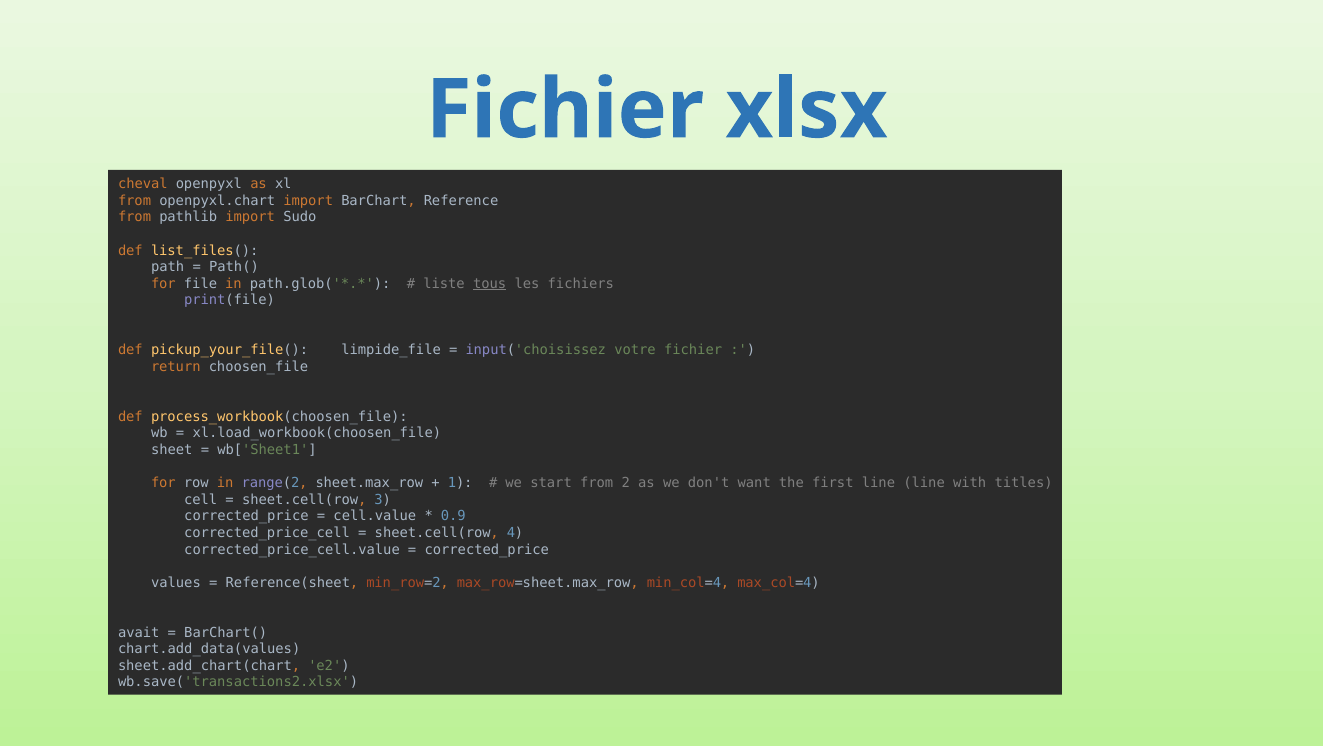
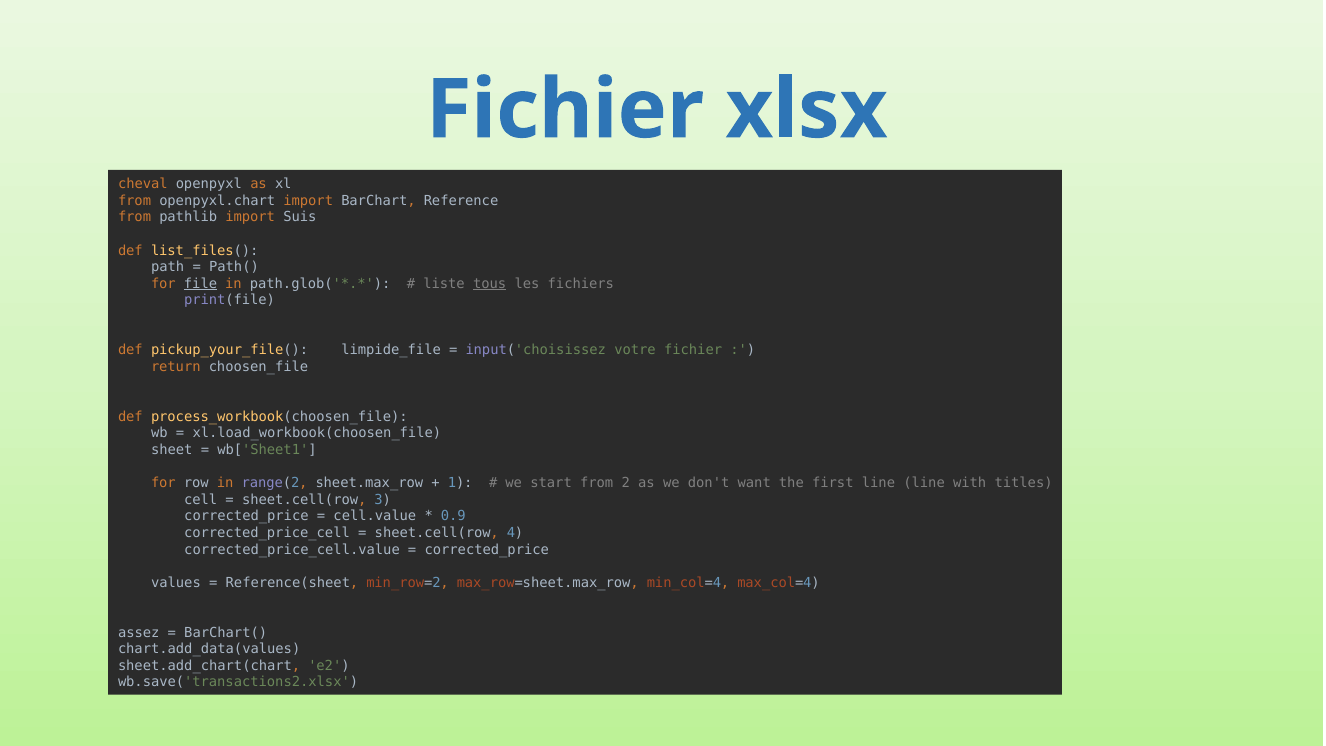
Sudo: Sudo -> Suis
file underline: none -> present
avait: avait -> assez
